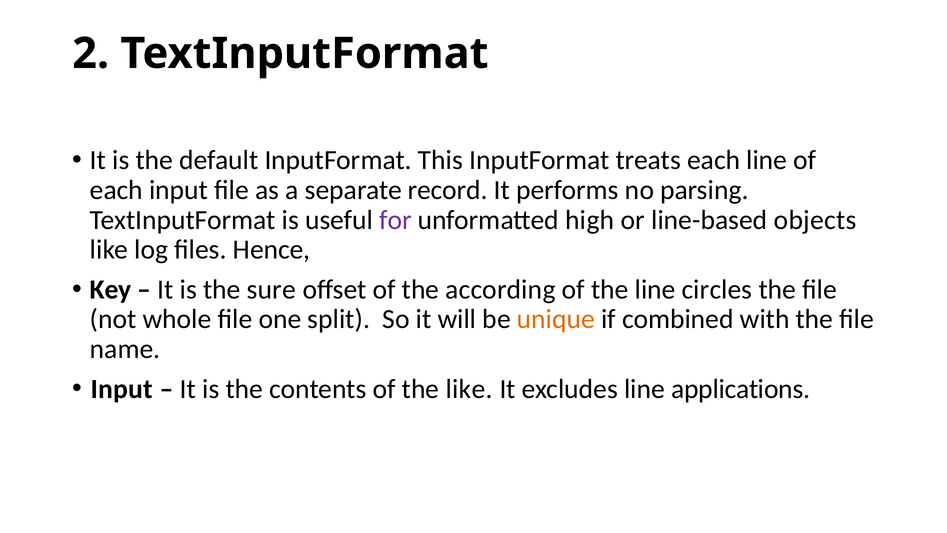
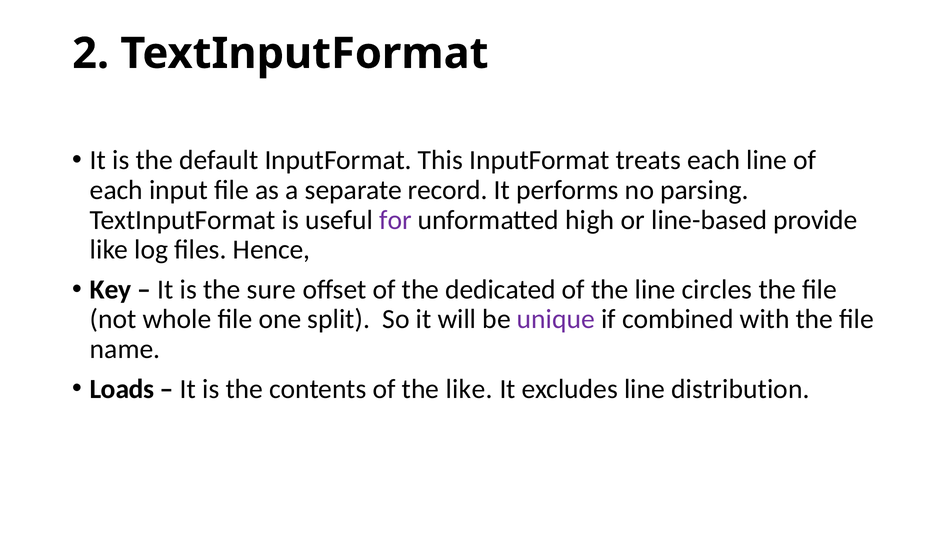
objects: objects -> provide
according: according -> dedicated
unique colour: orange -> purple
Input at (122, 389): Input -> Loads
applications: applications -> distribution
